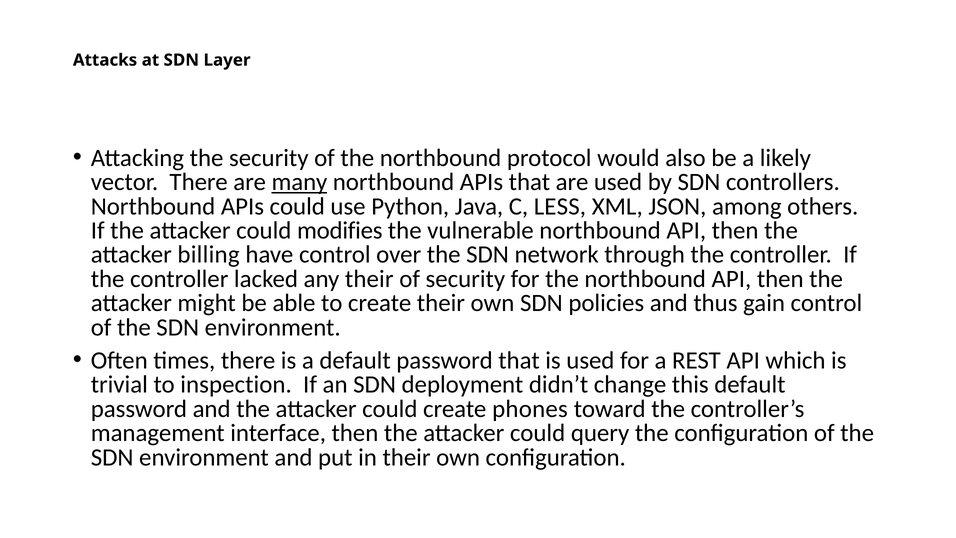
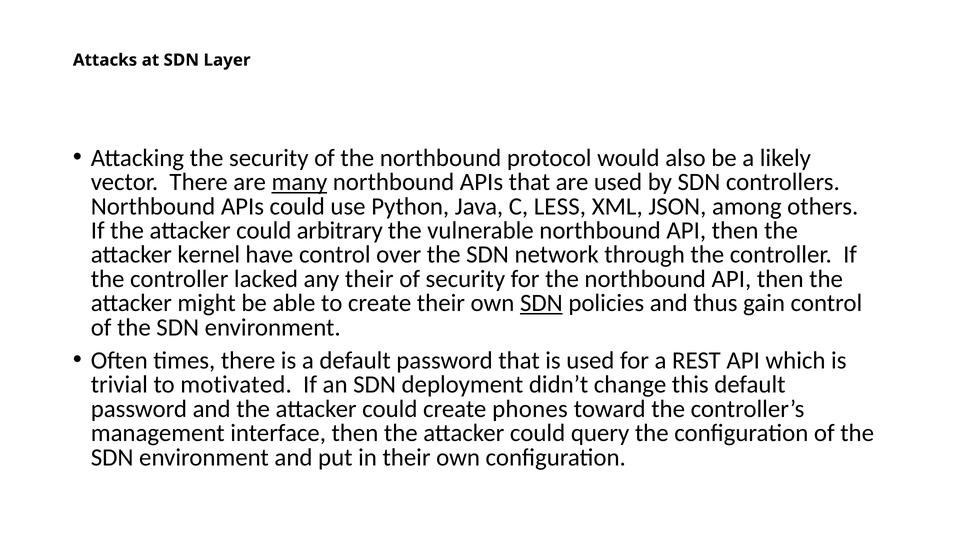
modifies: modifies -> arbitrary
billing: billing -> kernel
SDN at (541, 303) underline: none -> present
inspection: inspection -> motivated
